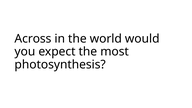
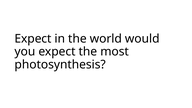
Across at (33, 39): Across -> Expect
